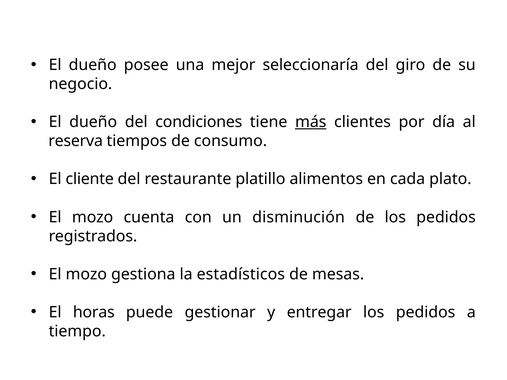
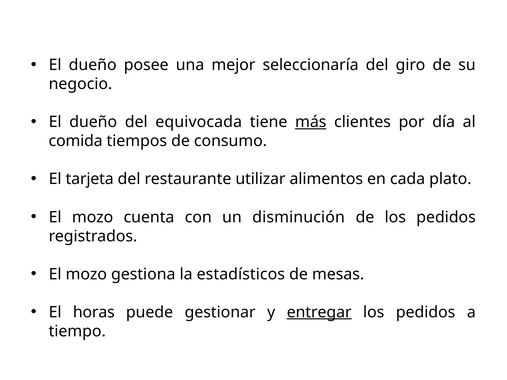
condiciones: condiciones -> equivocada
reserva: reserva -> comida
cliente: cliente -> tarjeta
platillo: platillo -> utilizar
entregar underline: none -> present
